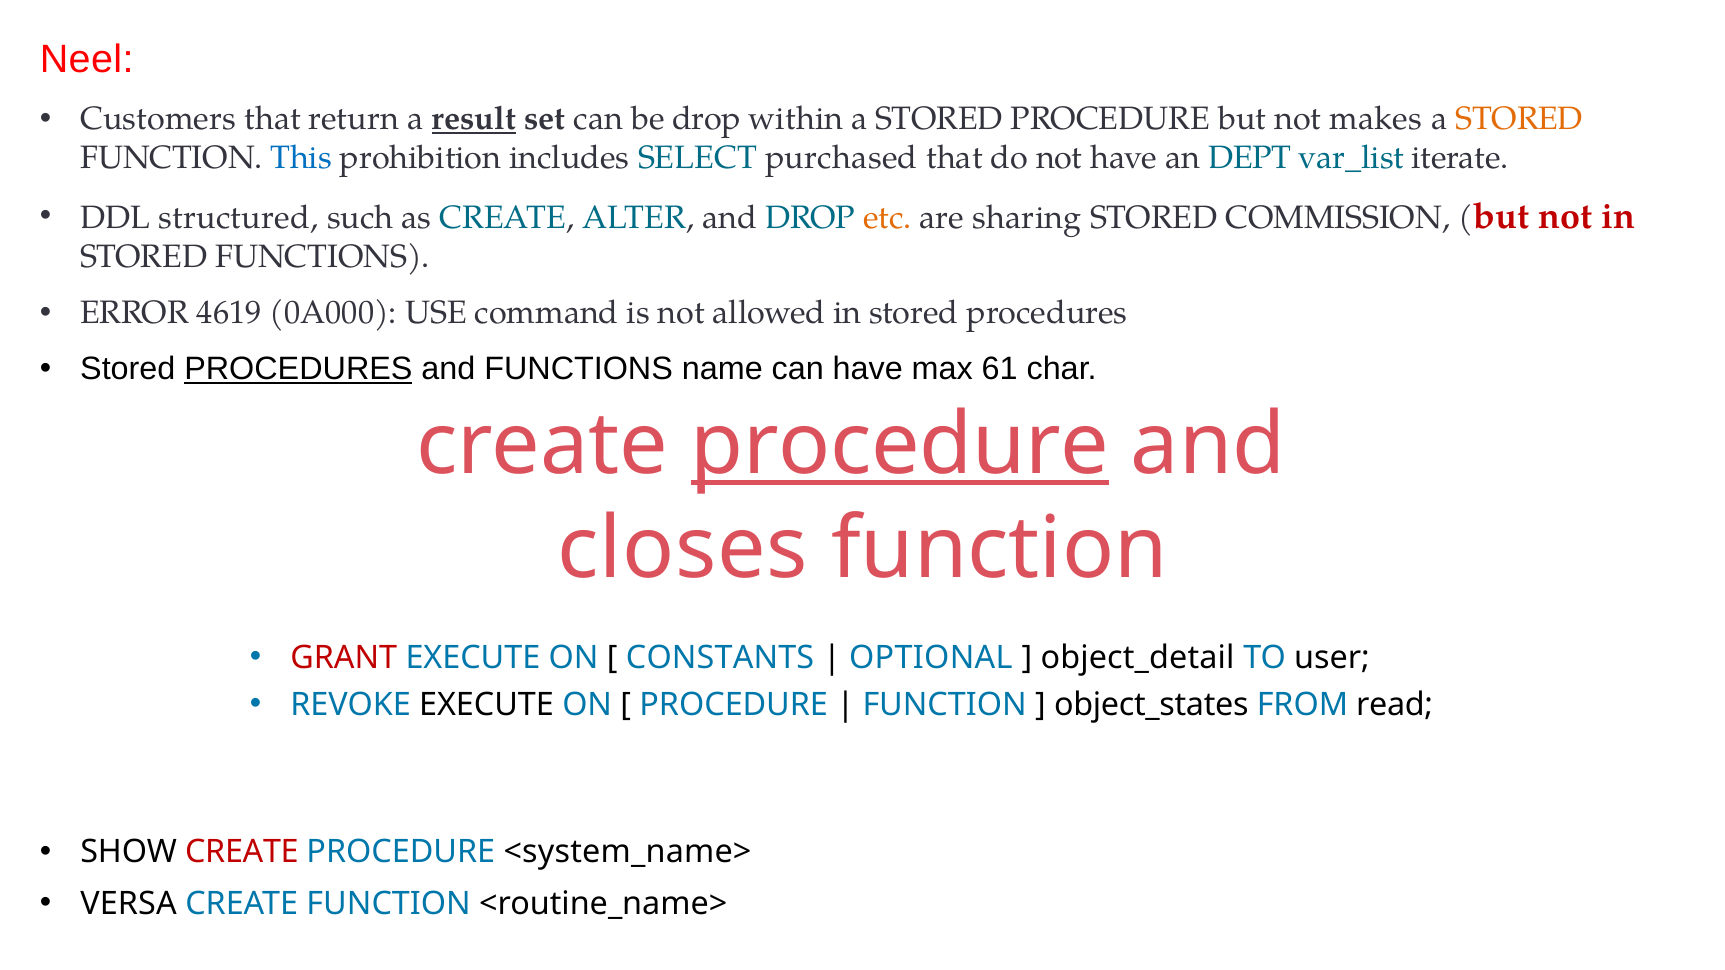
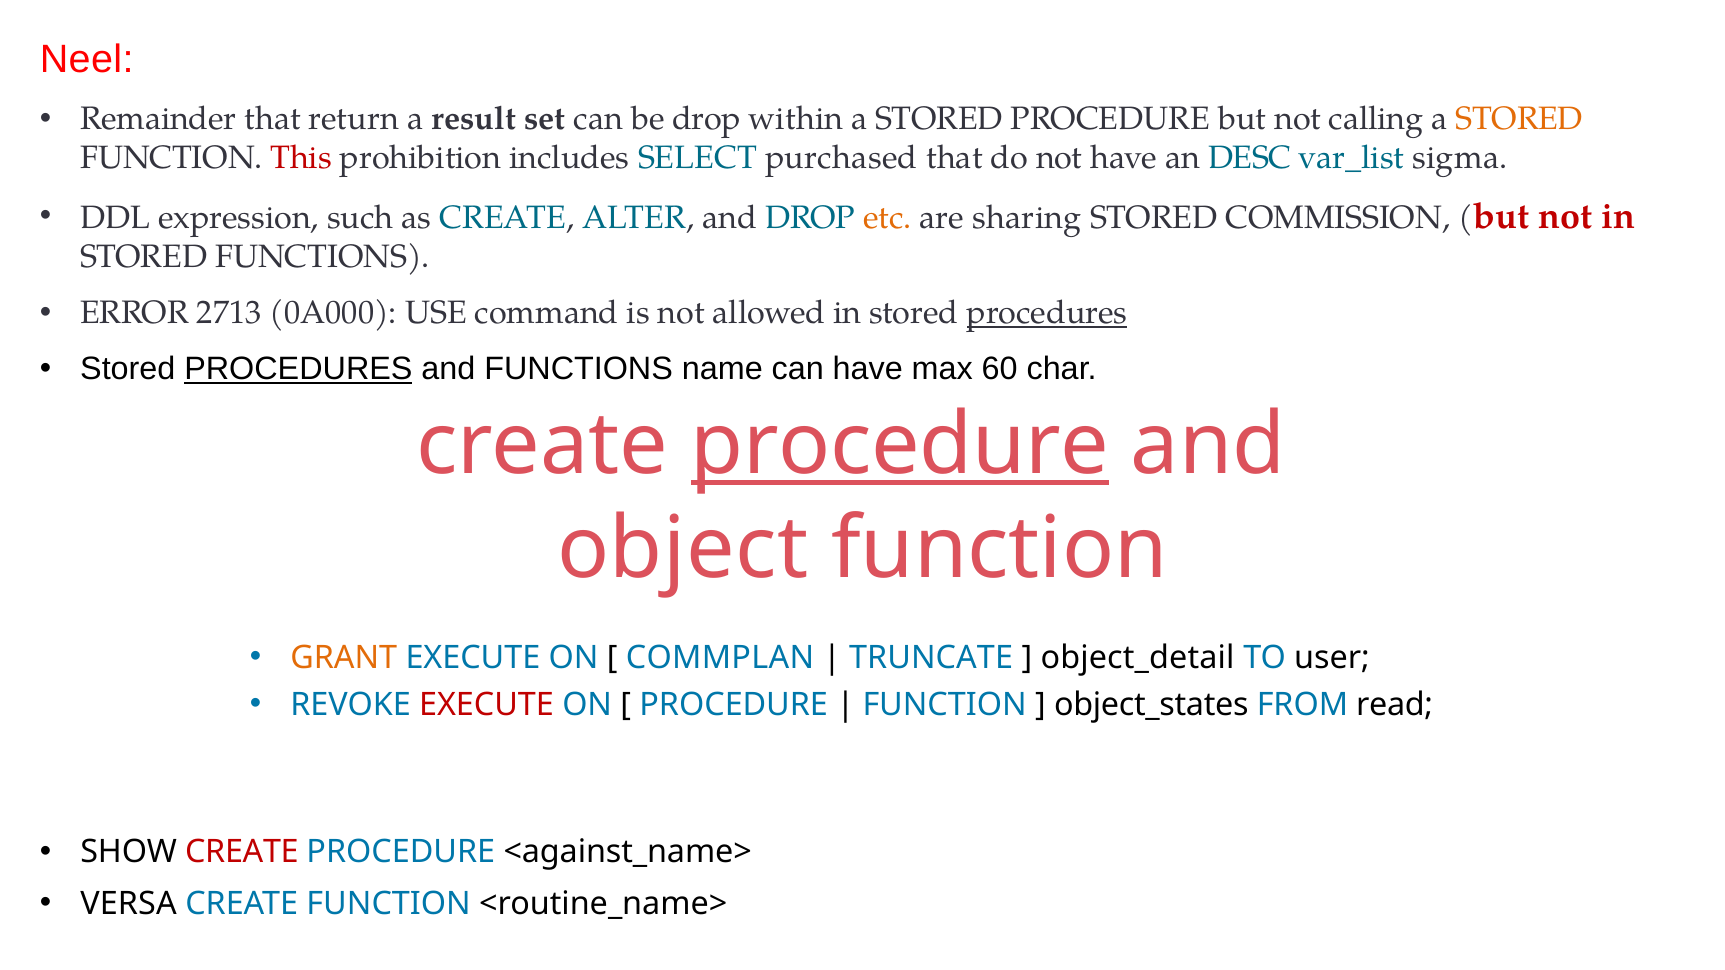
Customers: Customers -> Remainder
result underline: present -> none
makes: makes -> calling
This colour: blue -> red
DEPT: DEPT -> DESC
iterate: iterate -> sigma
structured: structured -> expression
4619: 4619 -> 2713
procedures at (1047, 313) underline: none -> present
61: 61 -> 60
closes: closes -> object
GRANT colour: red -> orange
CONSTANTS: CONSTANTS -> COMMPLAN
OPTIONAL: OPTIONAL -> TRUNCATE
EXECUTE at (486, 705) colour: black -> red
<system_name>: <system_name> -> <against_name>
